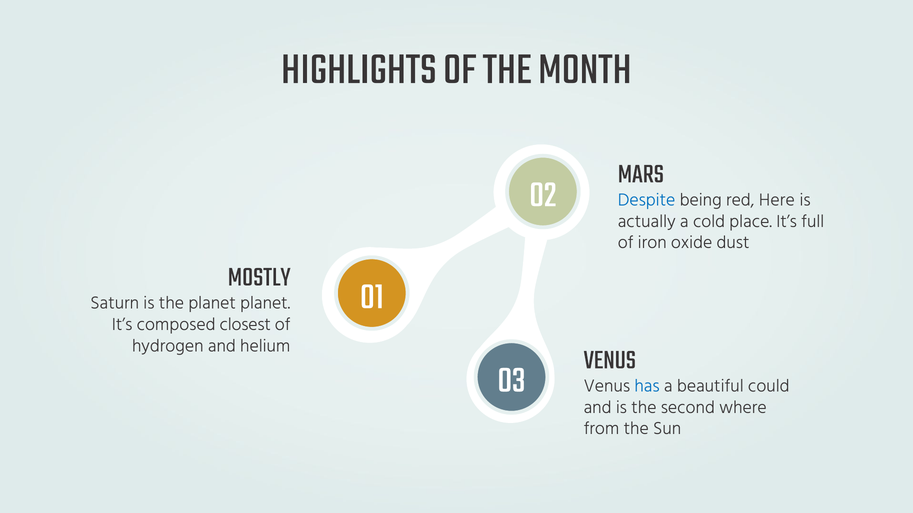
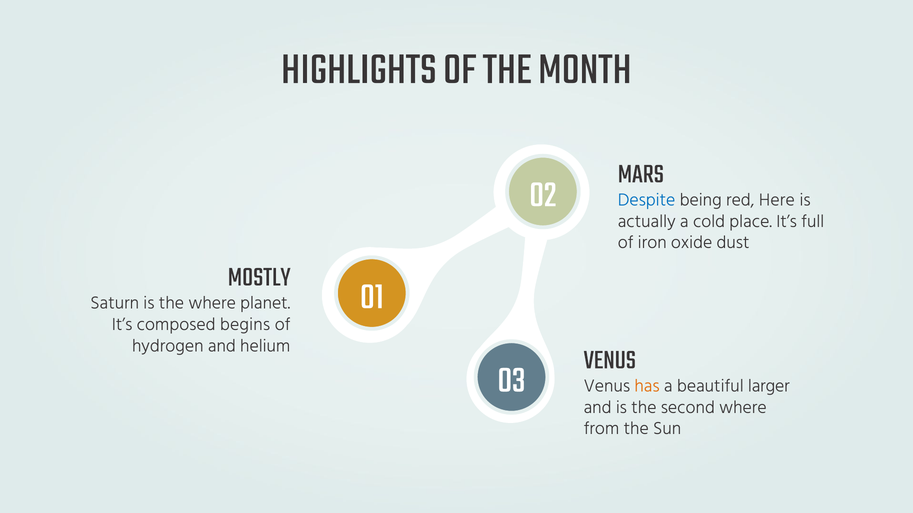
the planet: planet -> where
closest: closest -> begins
has colour: blue -> orange
could: could -> larger
